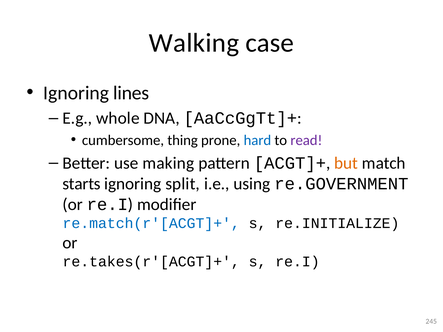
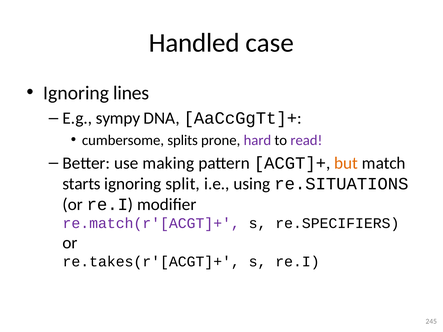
Walking: Walking -> Handled
whole: whole -> sympy
thing: thing -> splits
hard colour: blue -> purple
re.GOVERNMENT: re.GOVERNMENT -> re.SITUATIONS
re.match(r'[ACGT]+ colour: blue -> purple
re.INITIALIZE: re.INITIALIZE -> re.SPECIFIERS
